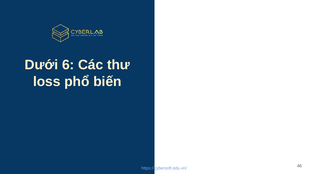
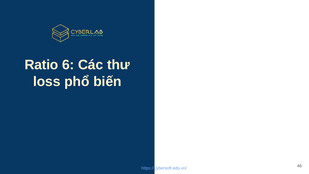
Dưới: Dưới -> Ratio
